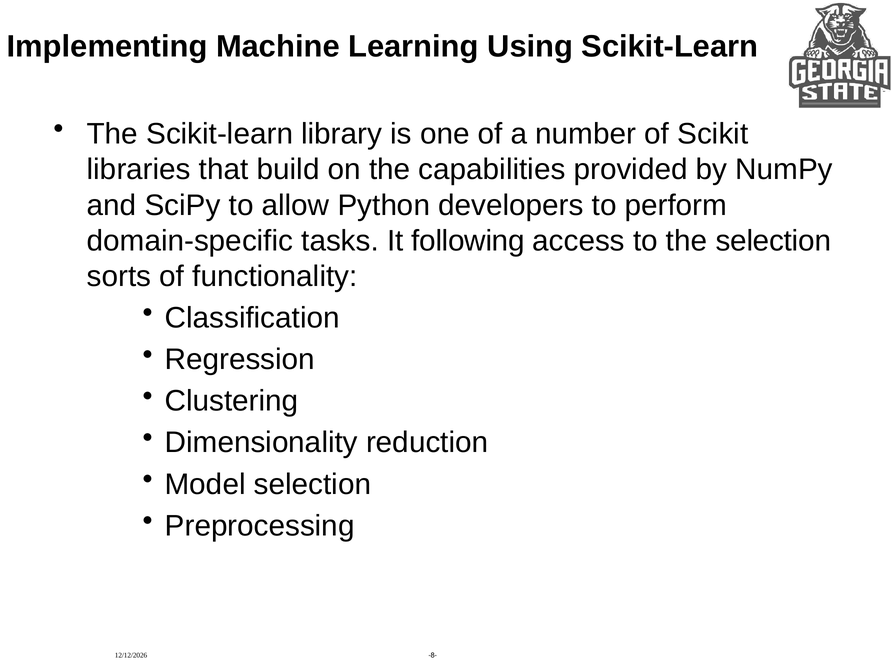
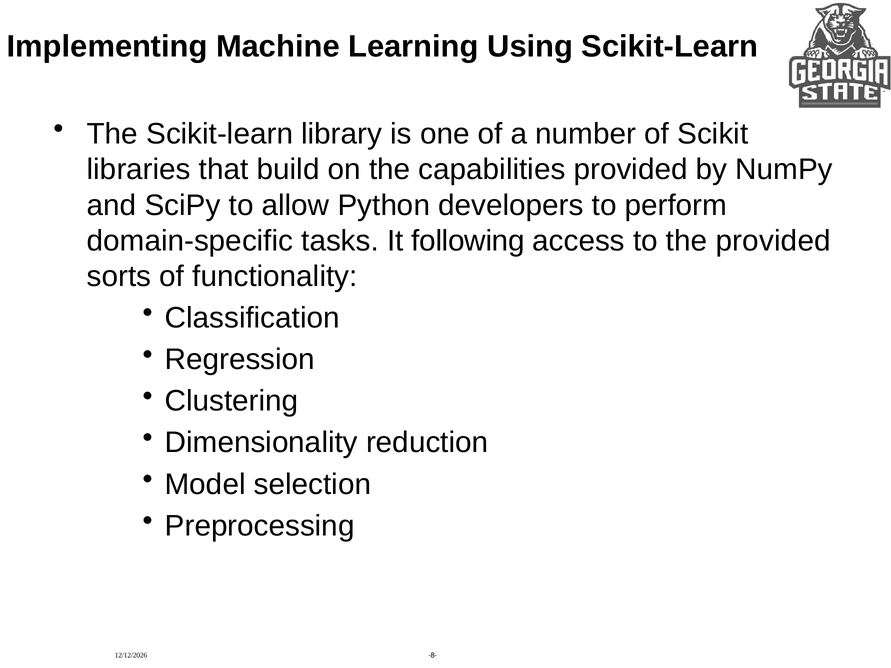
the selection: selection -> provided
